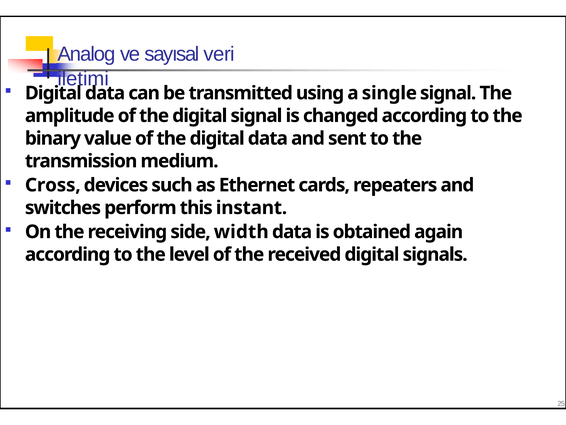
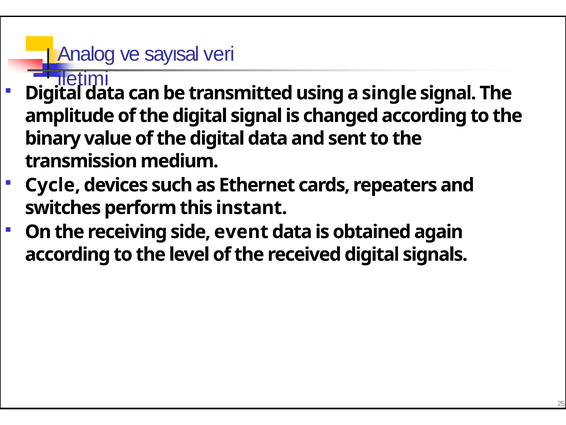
Cross: Cross -> Cycle
width: width -> event
